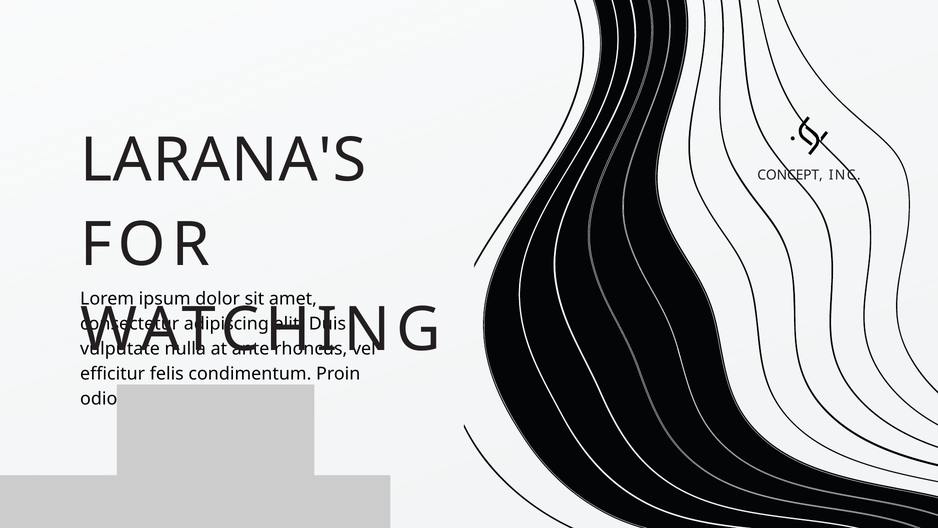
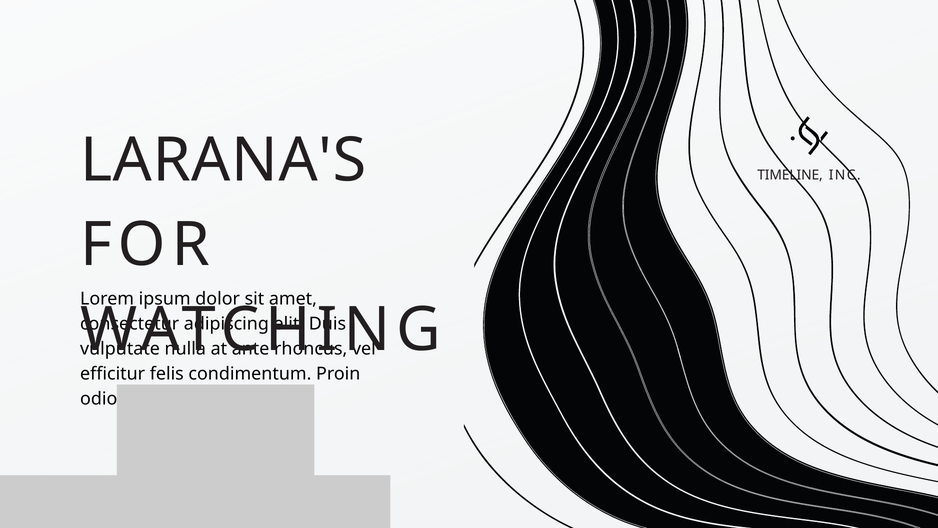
CONCEPT: CONCEPT -> TIMELINE
